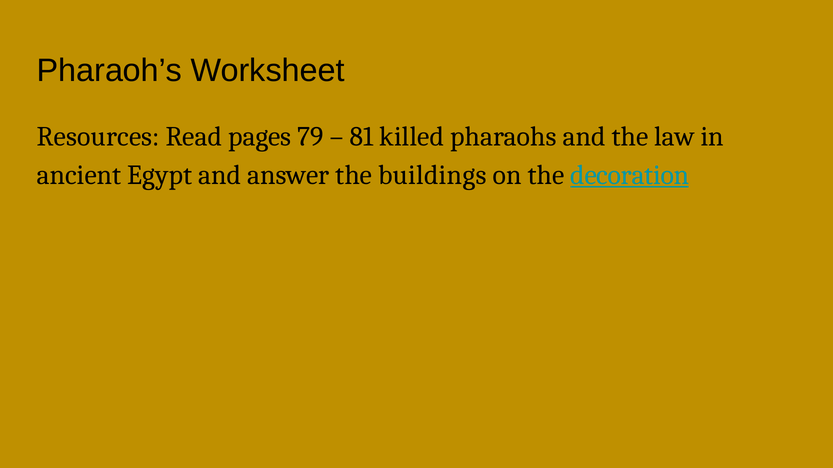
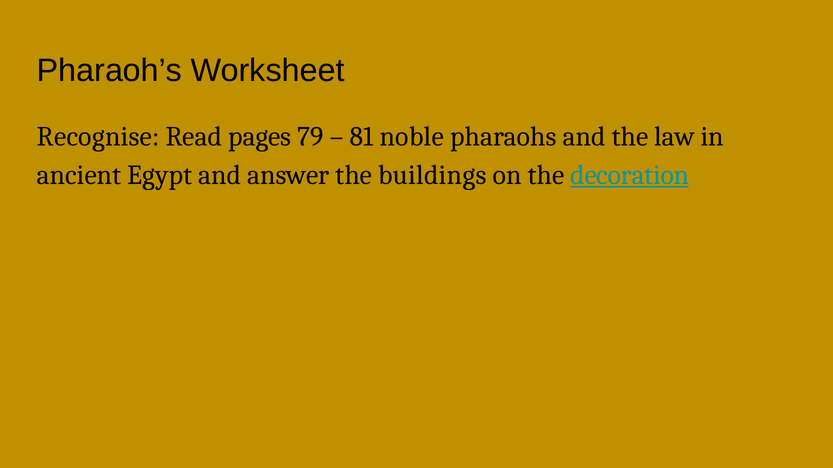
Resources: Resources -> Recognise
killed: killed -> noble
